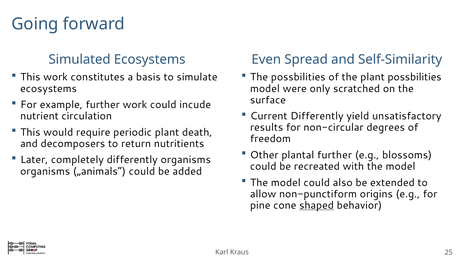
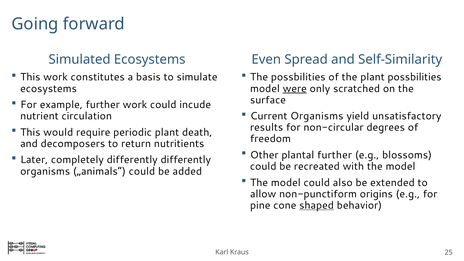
were underline: none -> present
Current Differently: Differently -> Organisms
differently organisms: organisms -> differently
